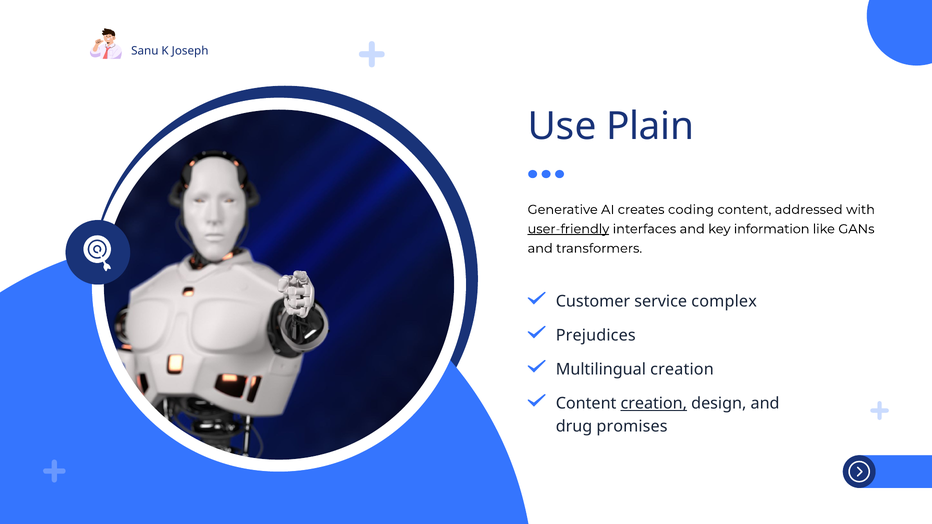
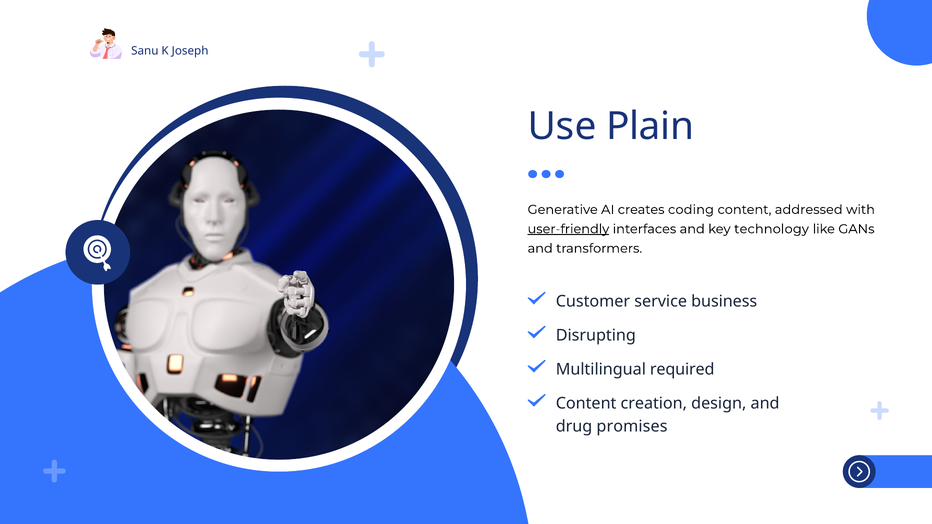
information: information -> technology
complex: complex -> business
Prejudices: Prejudices -> Disrupting
Multilingual creation: creation -> required
creation at (654, 404) underline: present -> none
